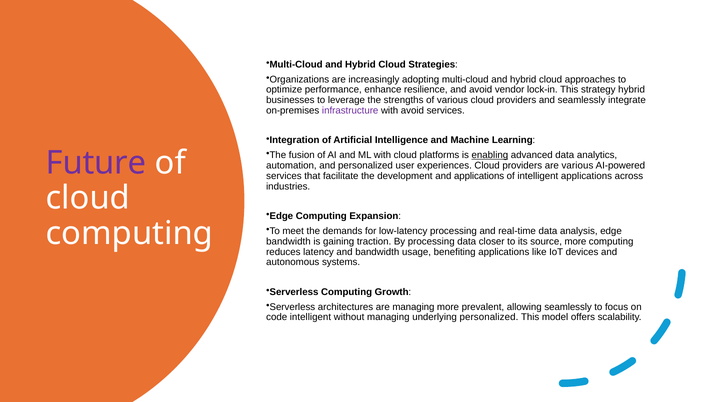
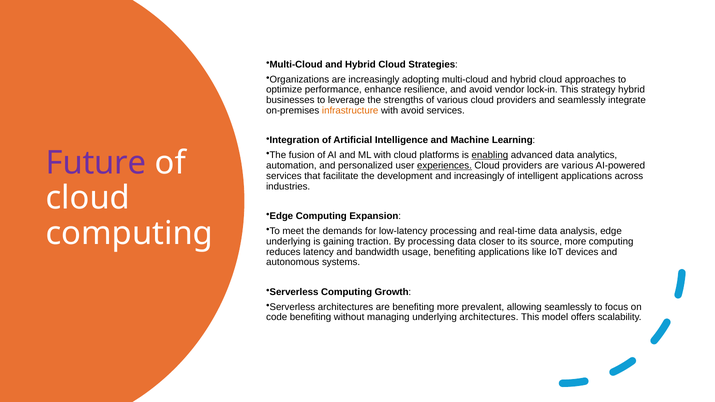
infrastructure colour: purple -> orange
experiences underline: none -> present
and applications: applications -> increasingly
bandwidth at (288, 242): bandwidth -> underlying
are managing: managing -> benefiting
code intelligent: intelligent -> benefiting
underlying personalized: personalized -> architectures
